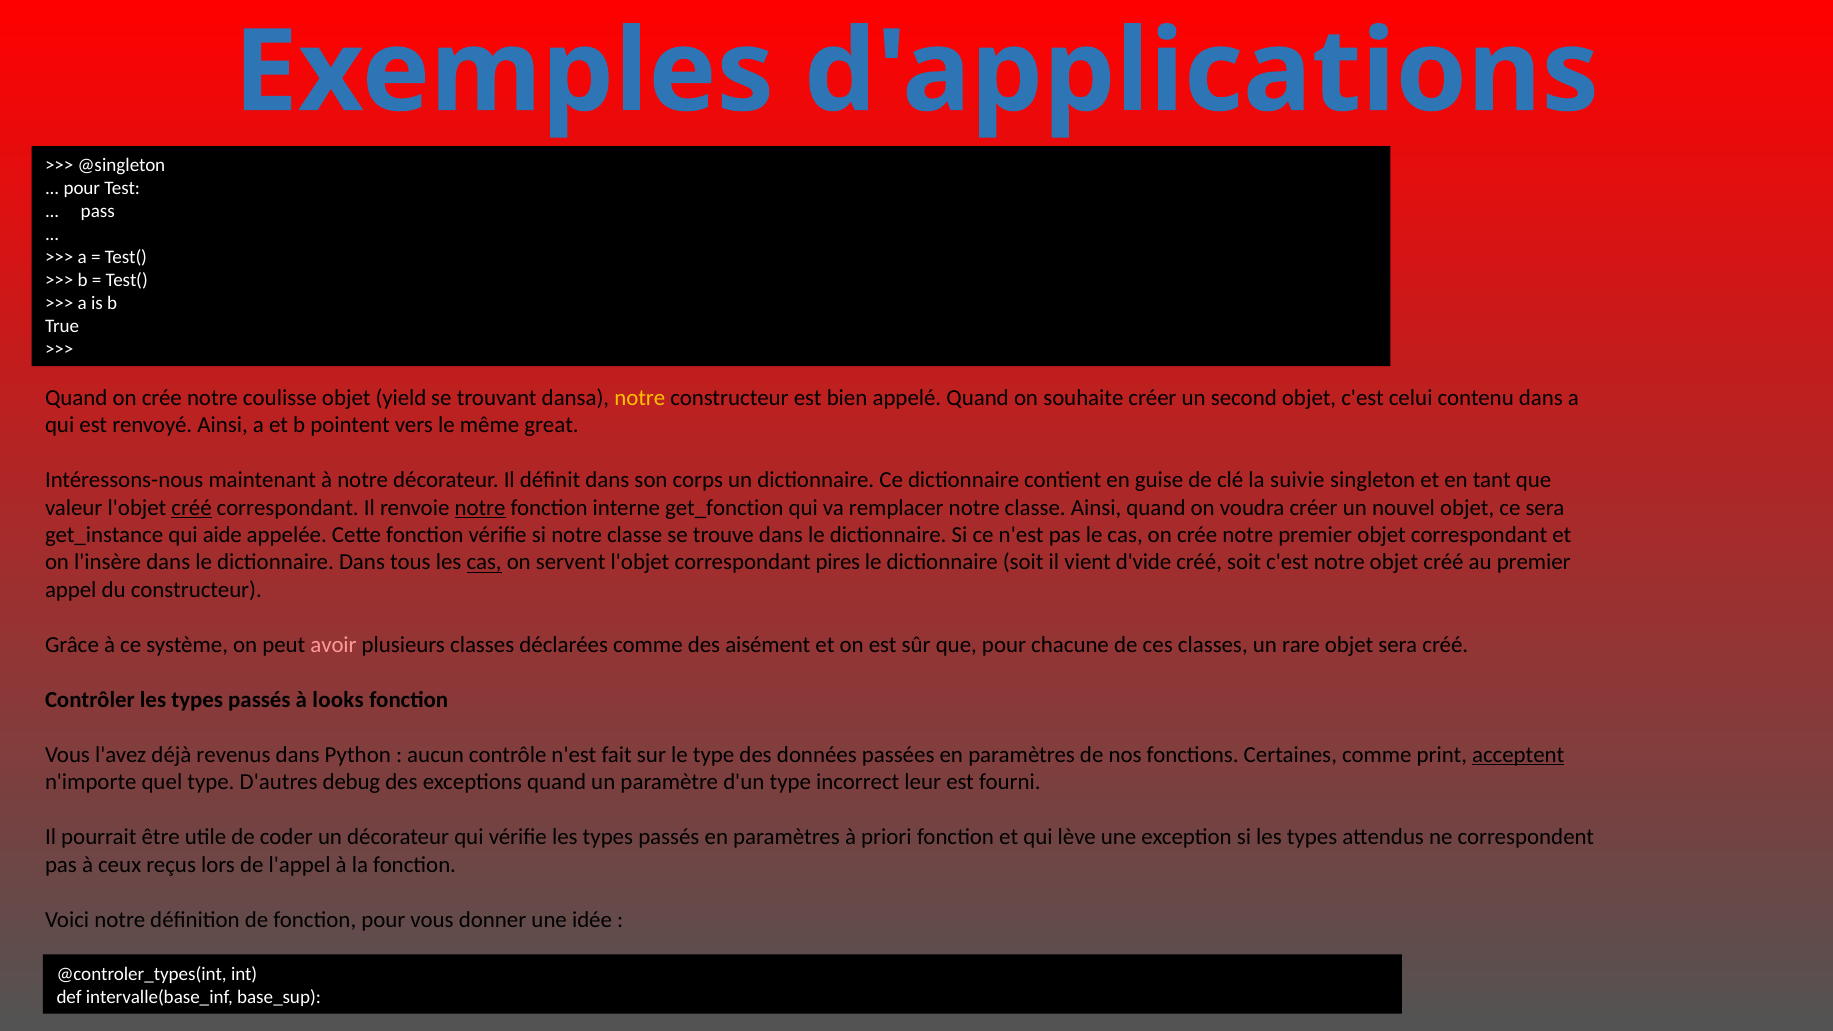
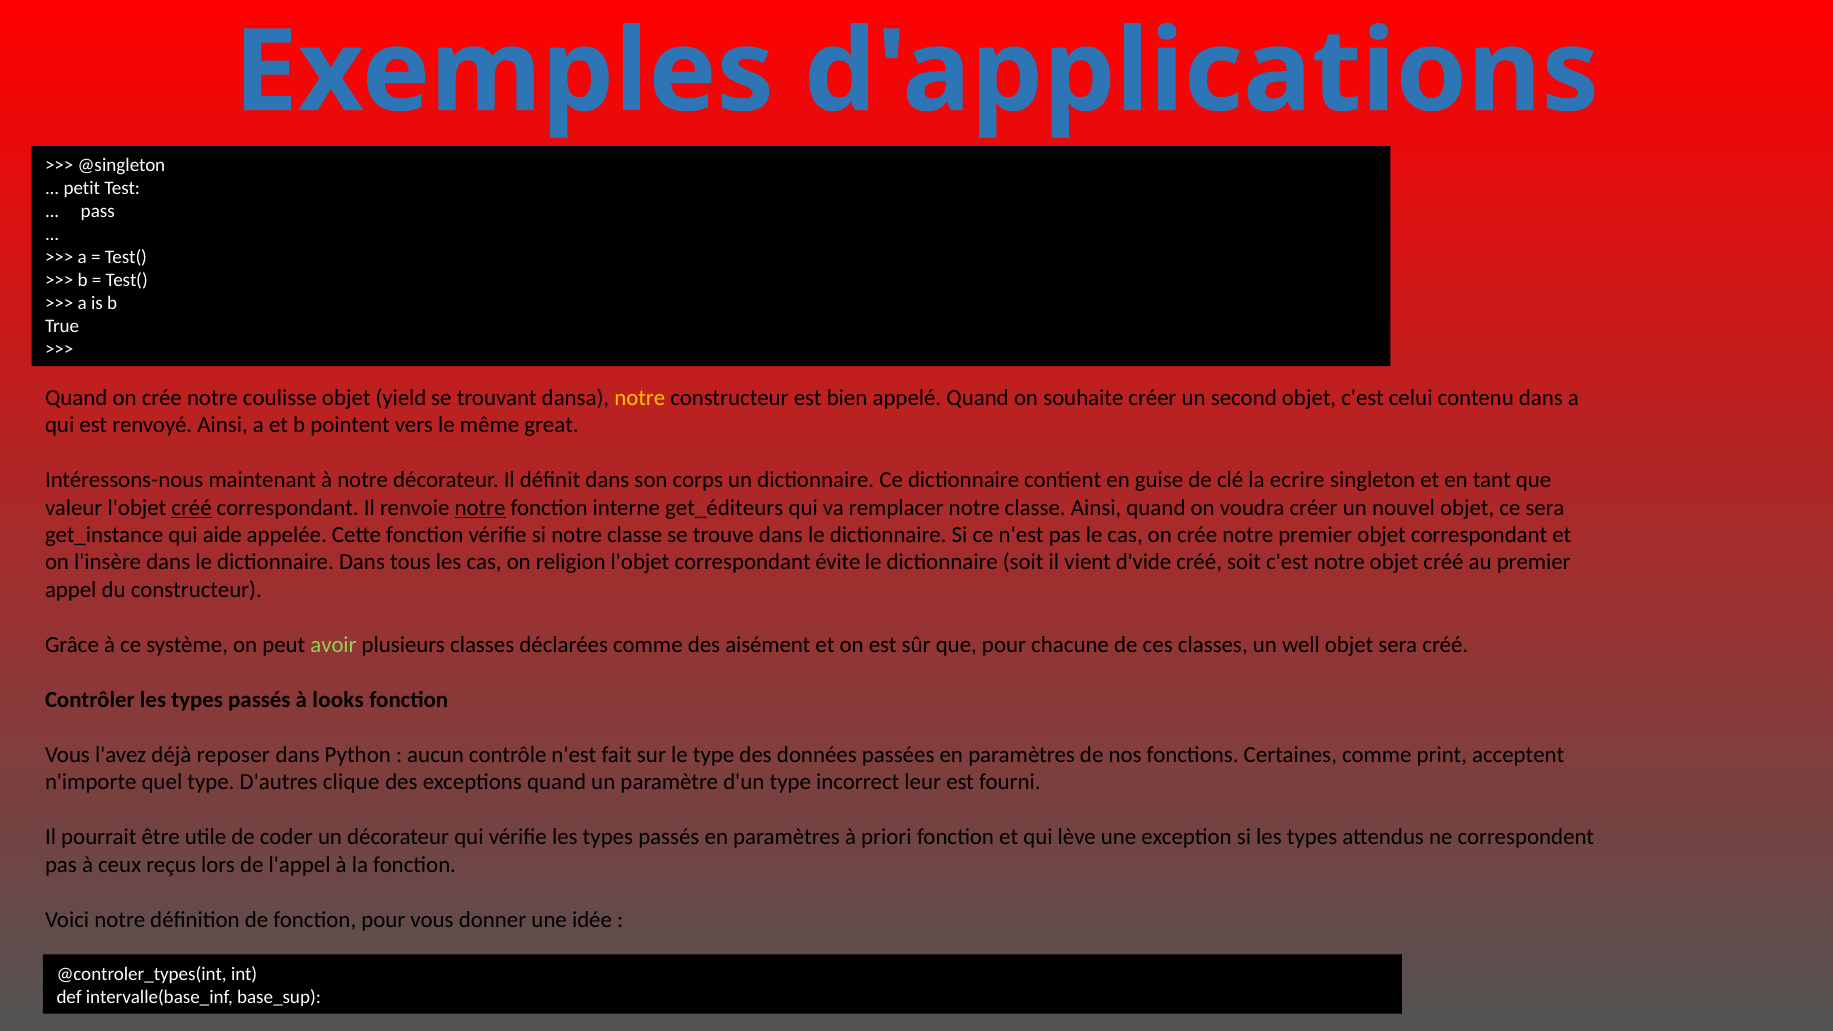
pour at (82, 189): pour -> petit
suivie: suivie -> ecrire
get_fonction: get_fonction -> get_éditeurs
cas at (484, 562) underline: present -> none
servent: servent -> religion
pires: pires -> évite
avoir colour: pink -> light green
rare: rare -> well
revenus: revenus -> reposer
acceptent underline: present -> none
debug: debug -> clique
